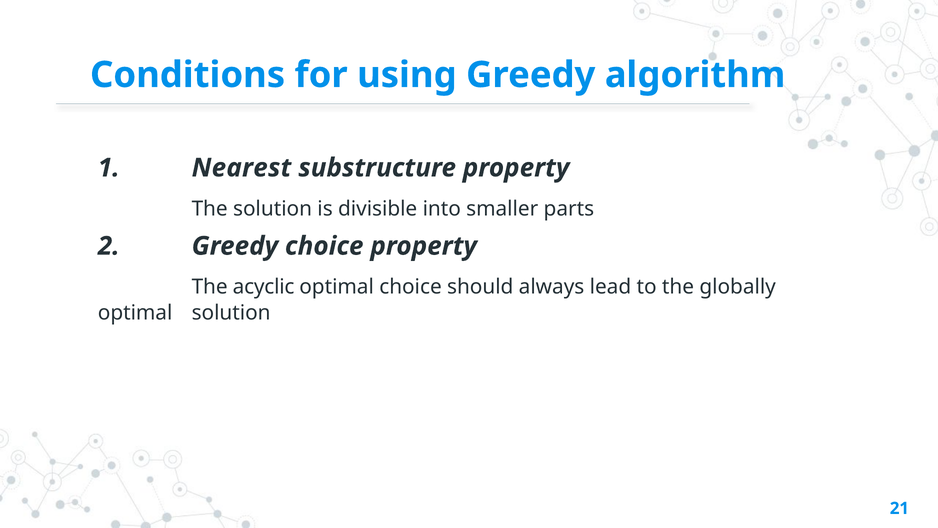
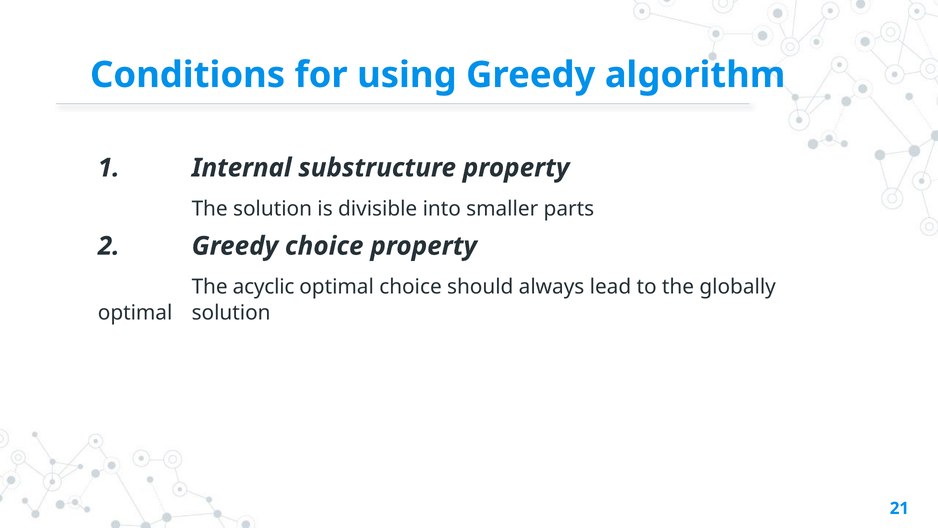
Nearest: Nearest -> Internal
